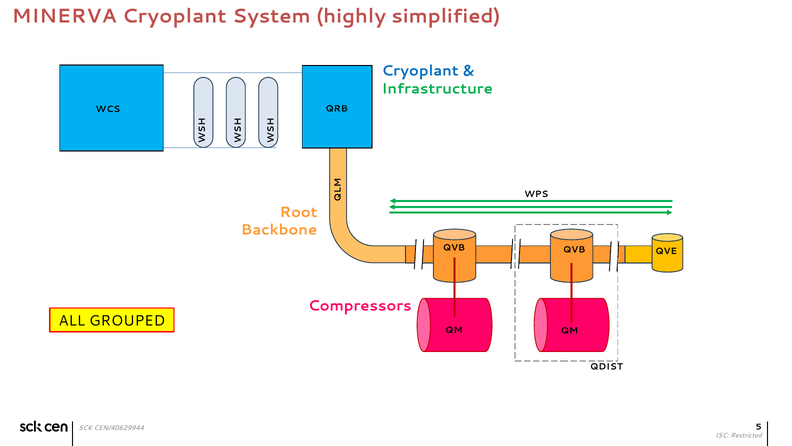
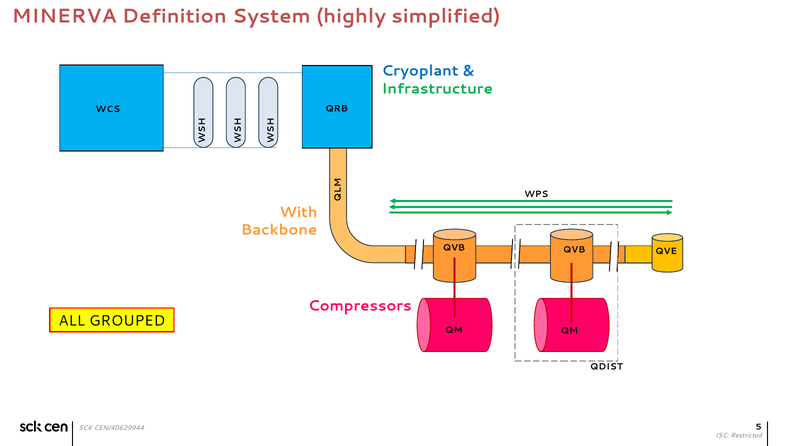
MINERVA Cryoplant: Cryoplant -> Definition
Root: Root -> With
